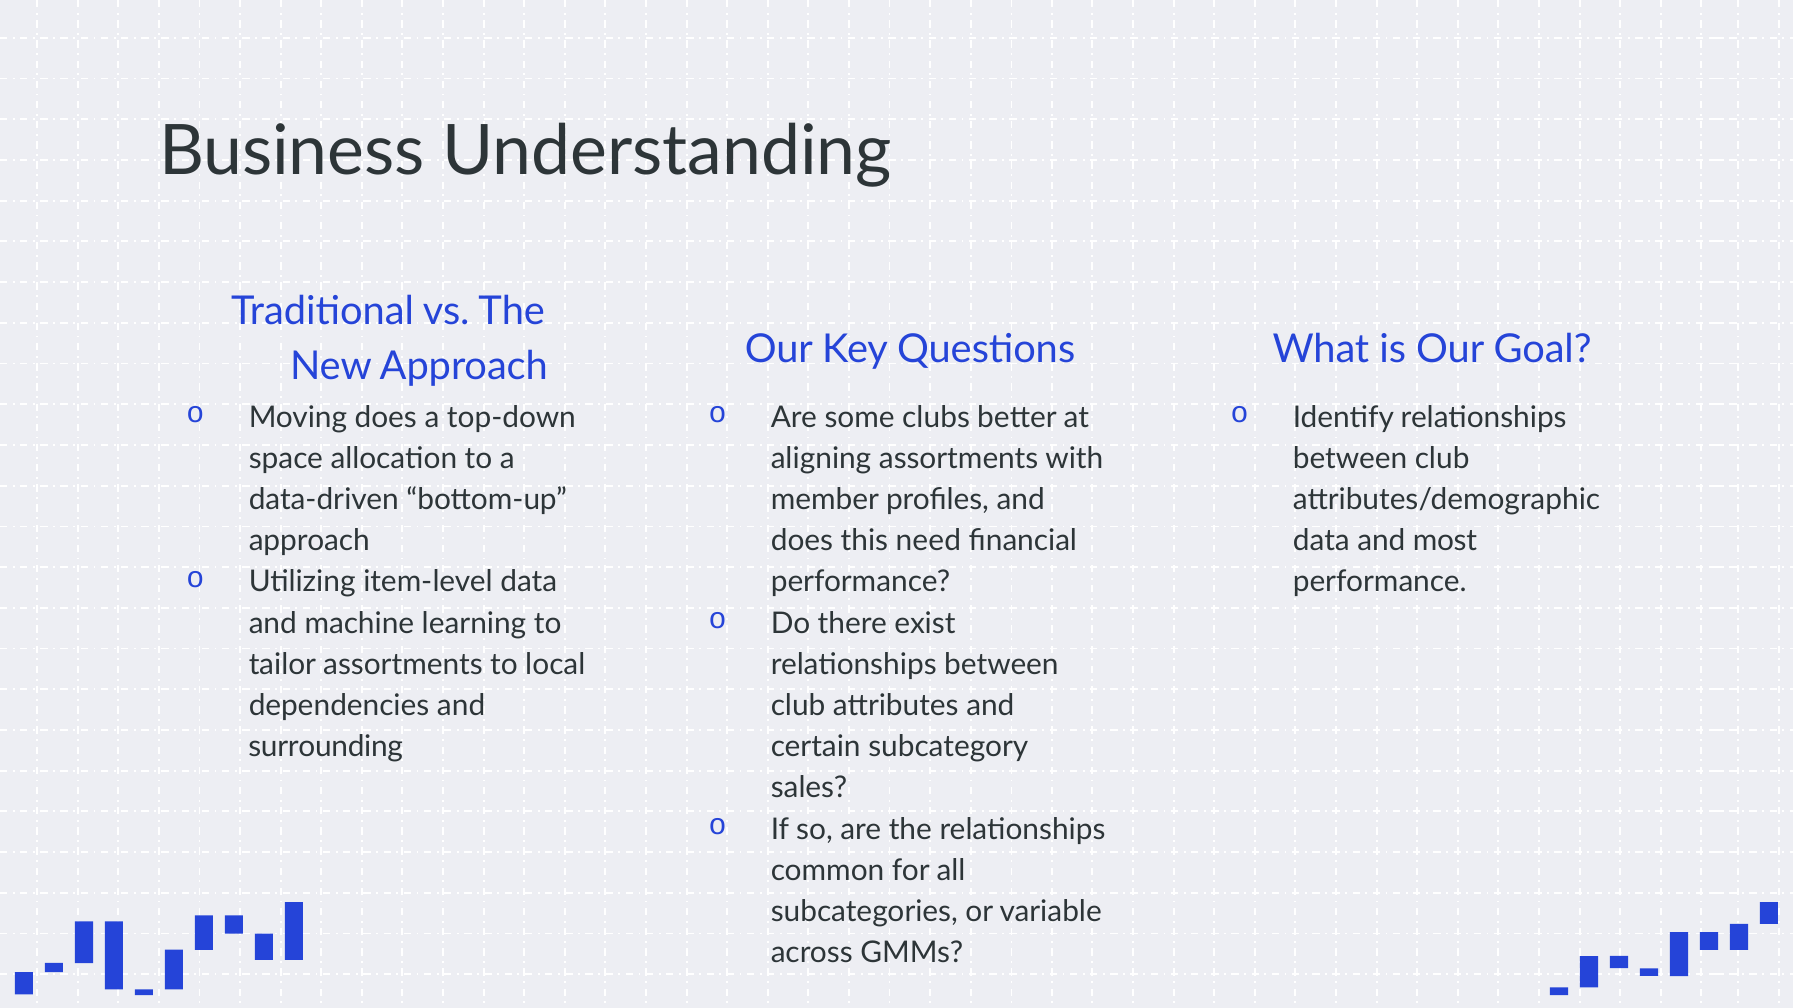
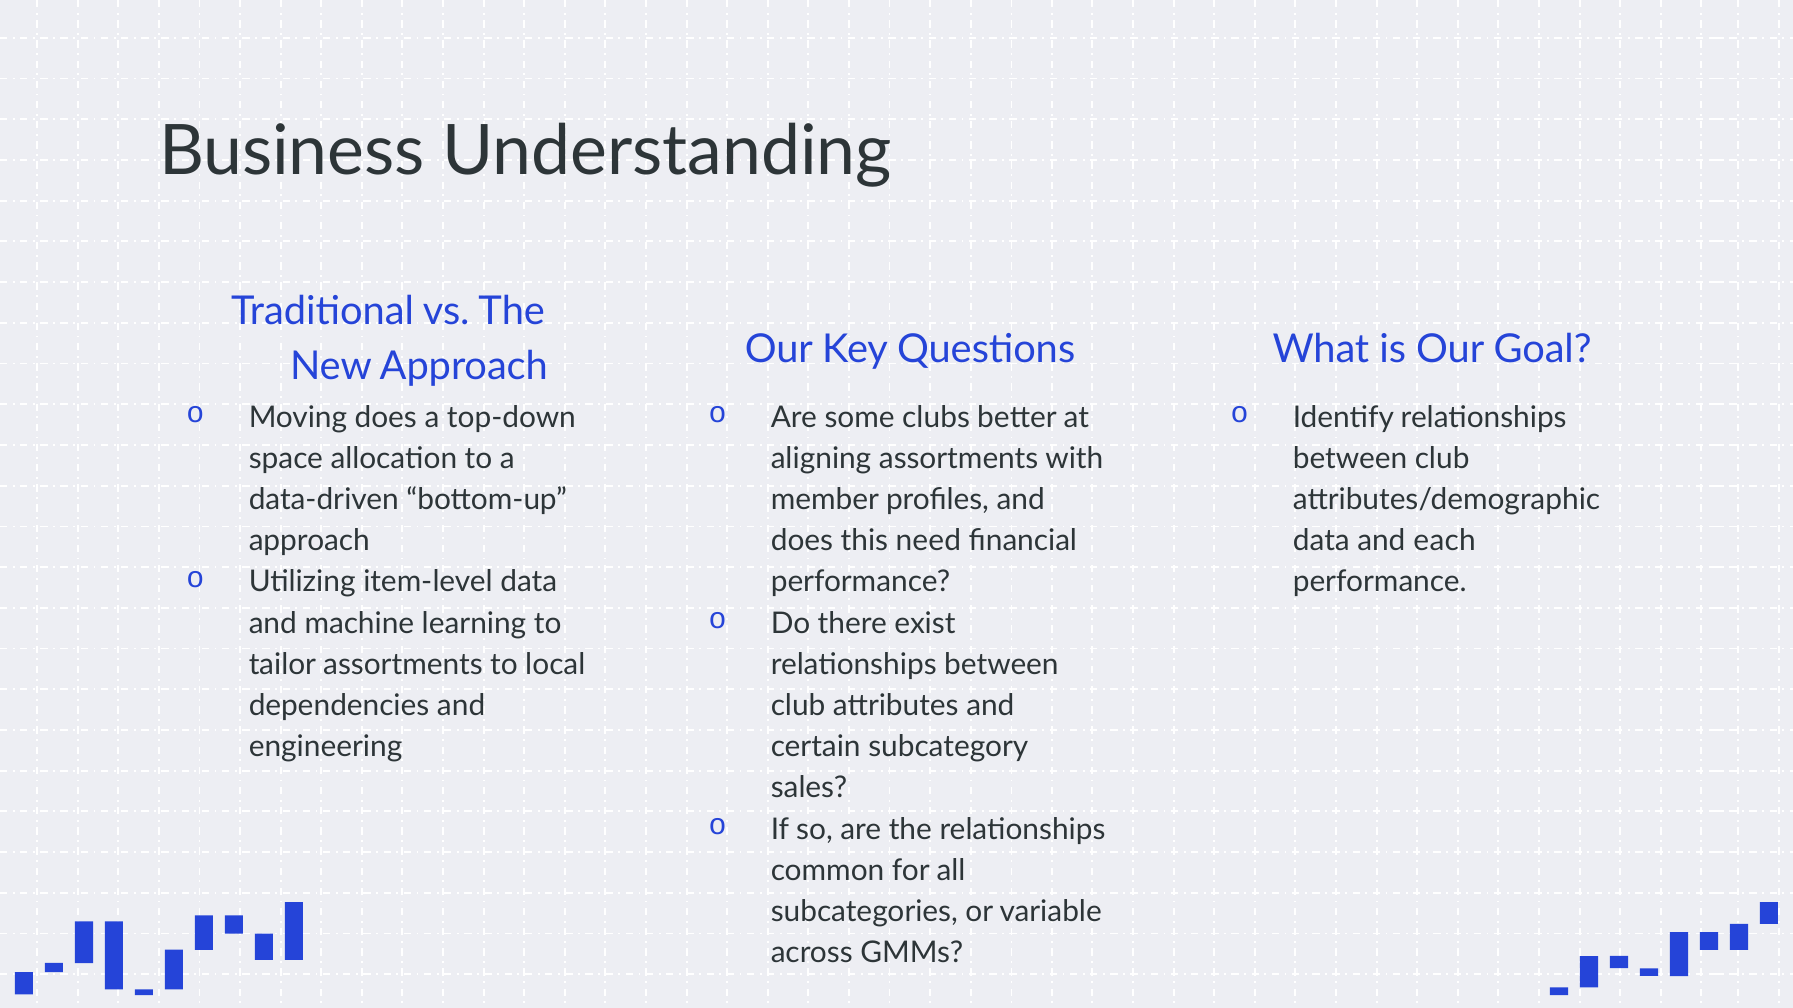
most: most -> each
surrounding: surrounding -> engineering
